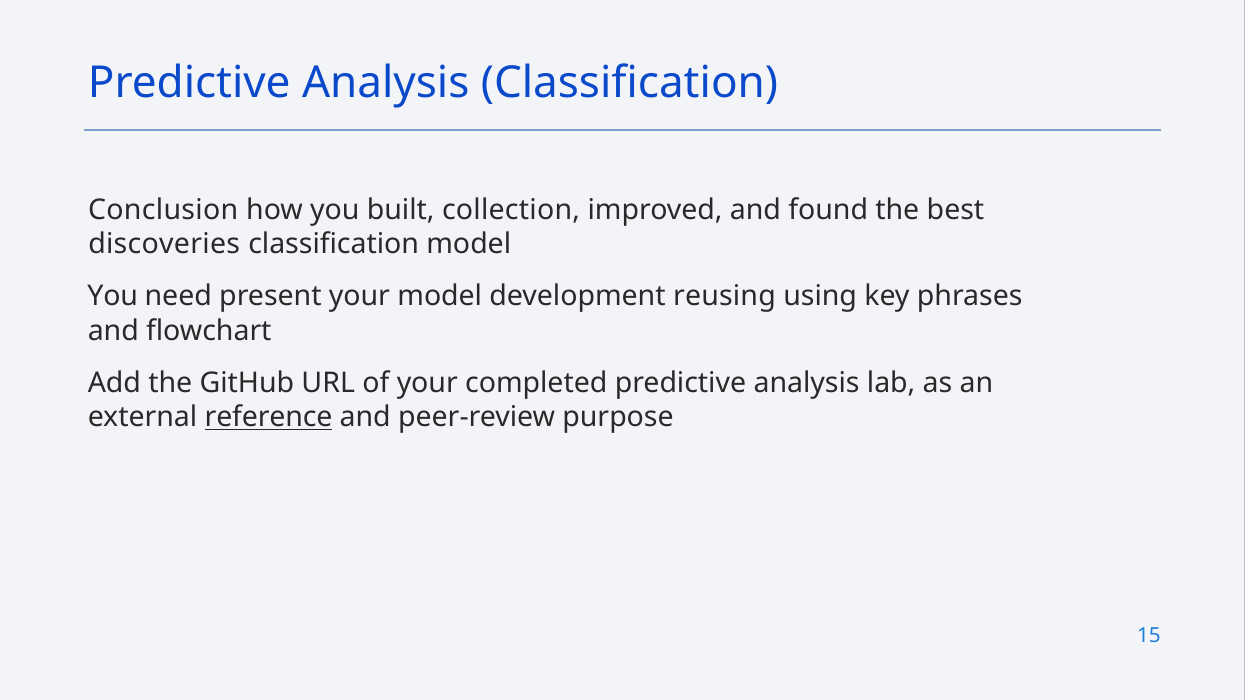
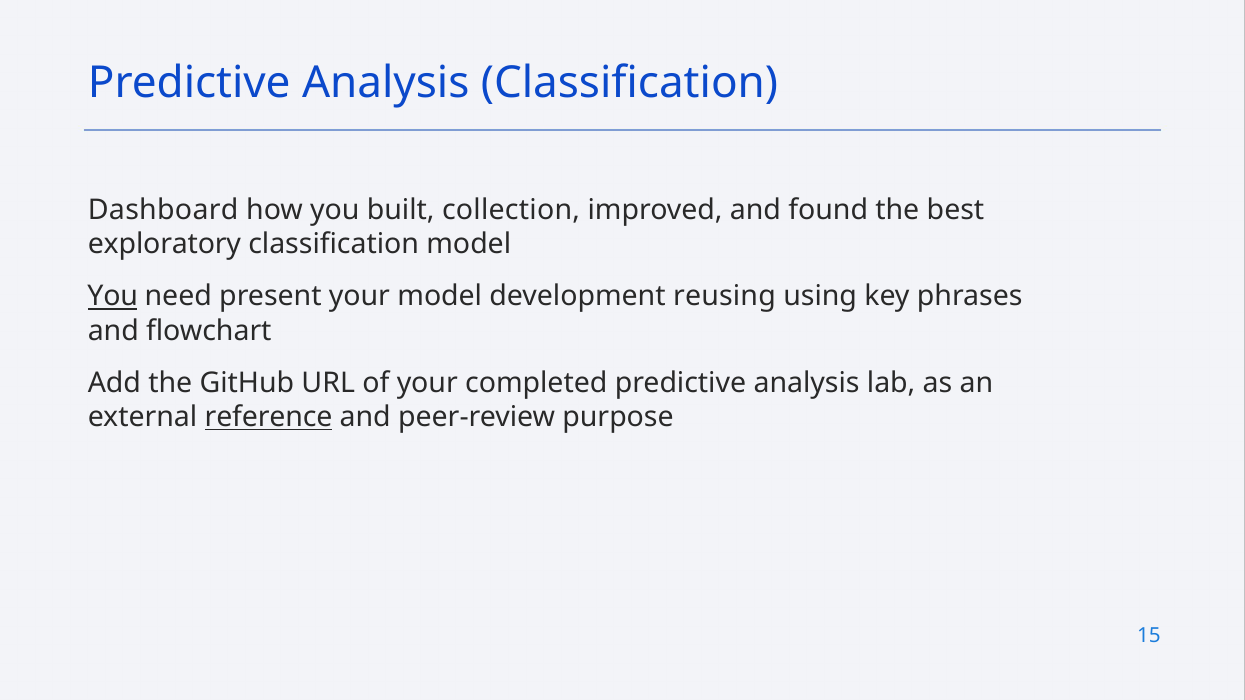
Conclusion: Conclusion -> Dashboard
discoveries: discoveries -> exploratory
You at (113, 297) underline: none -> present
